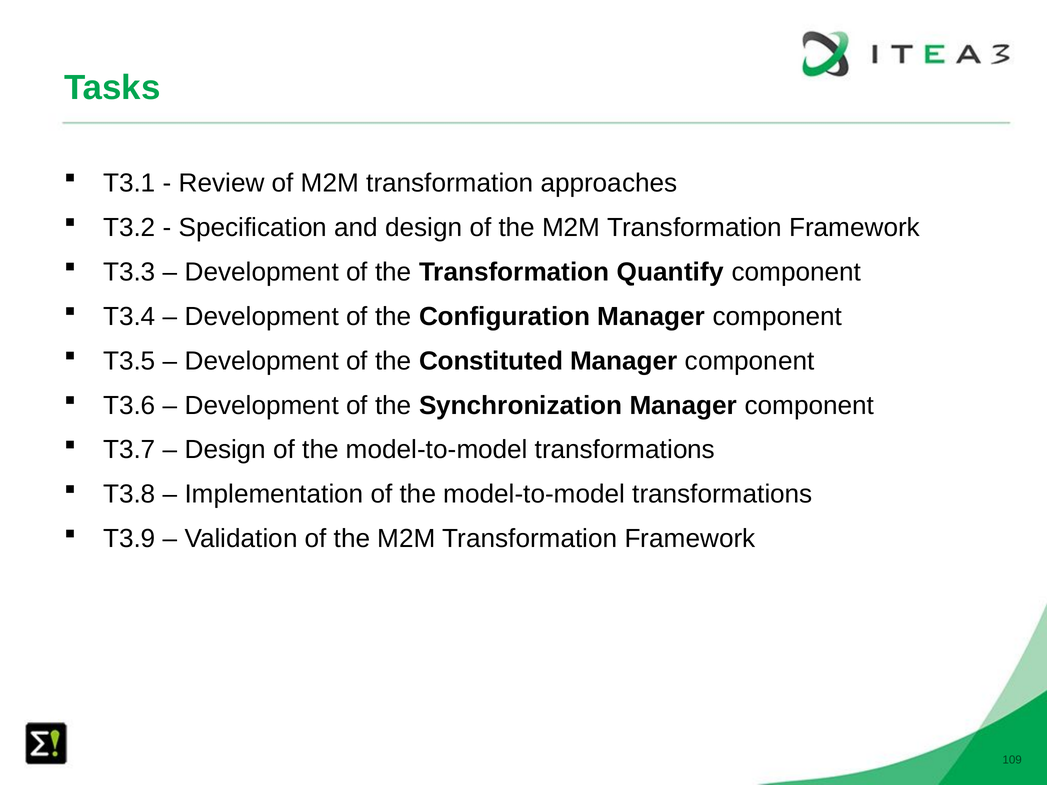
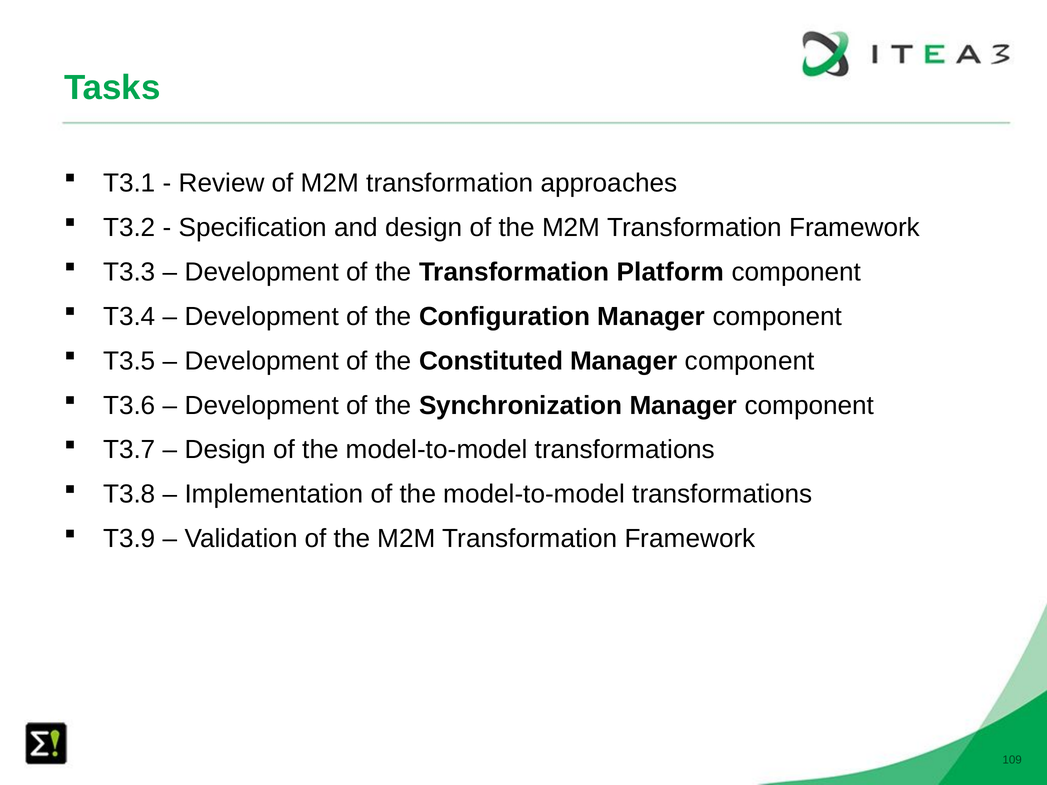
Quantify: Quantify -> Platform
